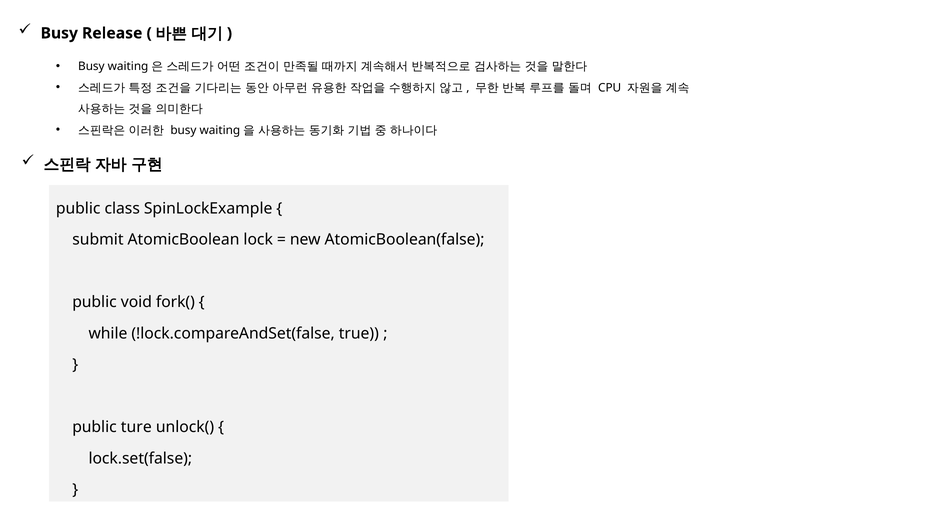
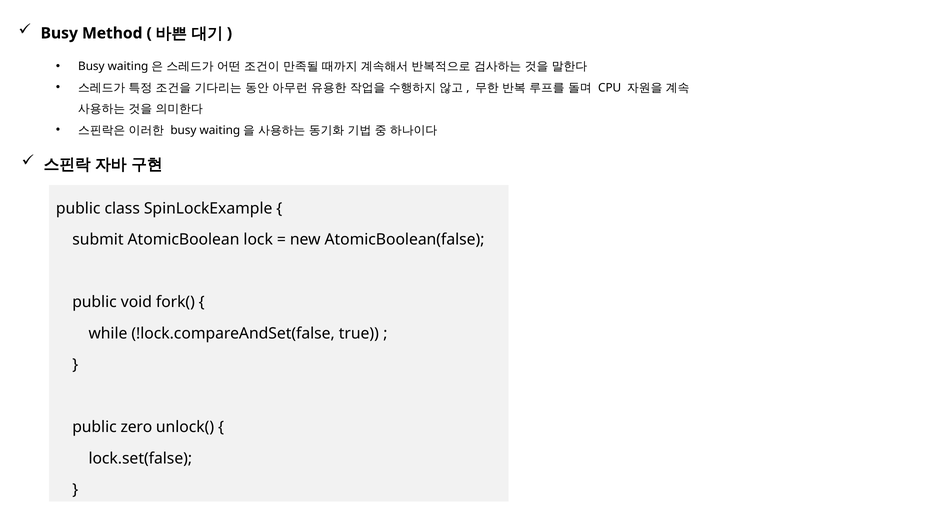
Release: Release -> Method
ture: ture -> zero
